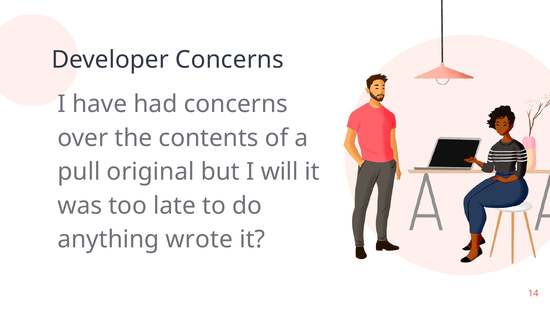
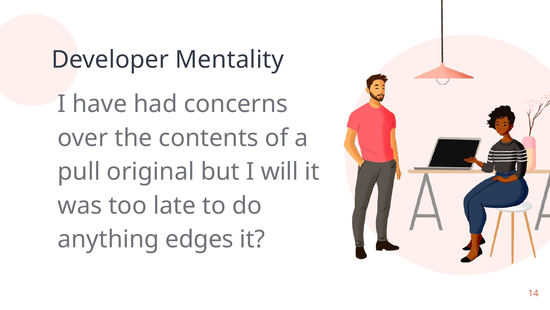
Developer Concerns: Concerns -> Mentality
wrote: wrote -> edges
